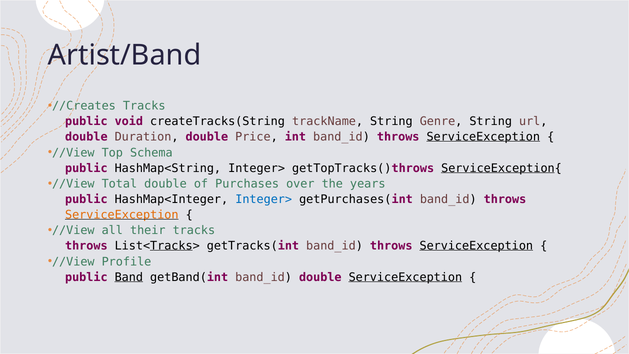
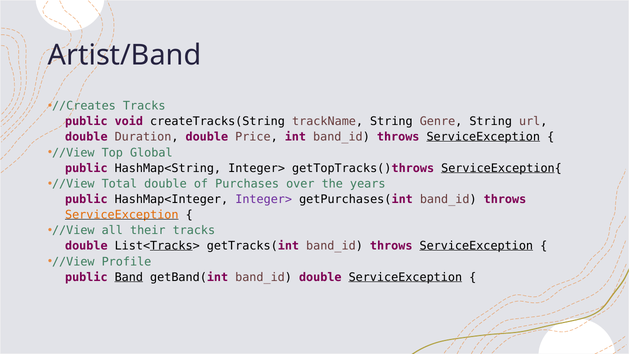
Schema: Schema -> Global
Integer> at (264, 199) colour: blue -> purple
throws at (86, 246): throws -> double
